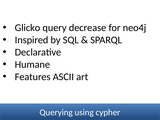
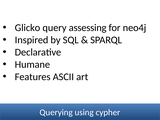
decrease: decrease -> assessing
